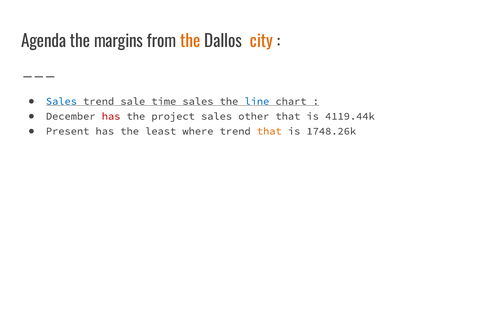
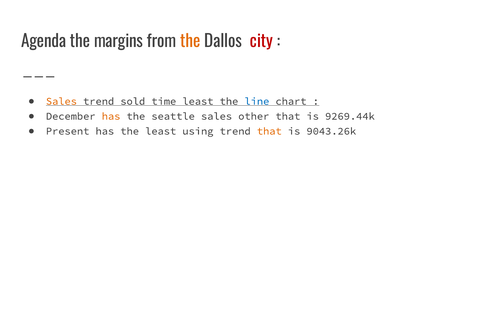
city colour: orange -> red
Sales at (61, 102) colour: blue -> orange
sale: sale -> sold
time sales: sales -> least
has at (111, 116) colour: red -> orange
project: project -> seattle
4119.44k: 4119.44k -> 9269.44k
where: where -> using
1748.26k: 1748.26k -> 9043.26k
